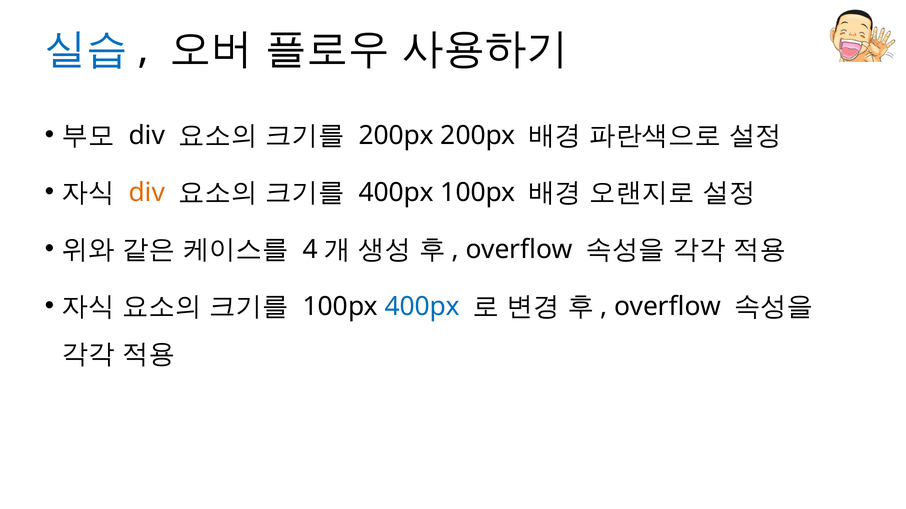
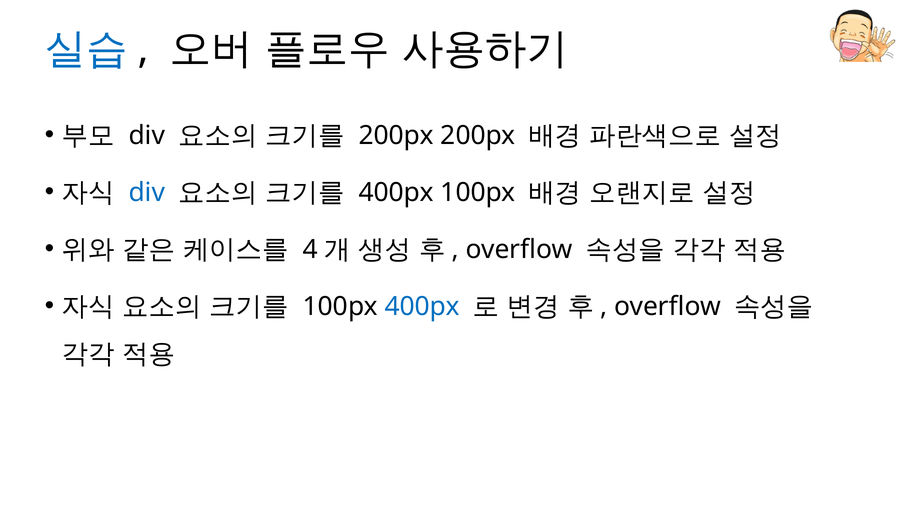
div at (147, 193) colour: orange -> blue
